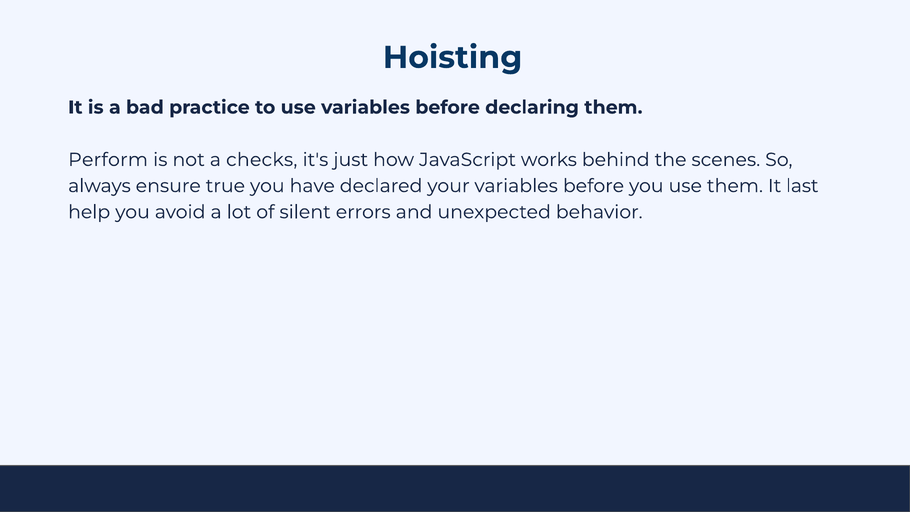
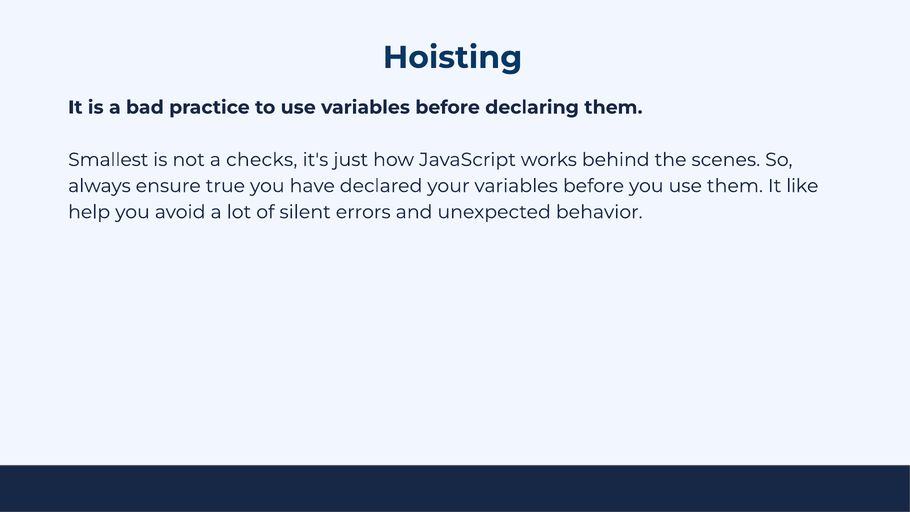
Perform: Perform -> Smallest
last: last -> like
